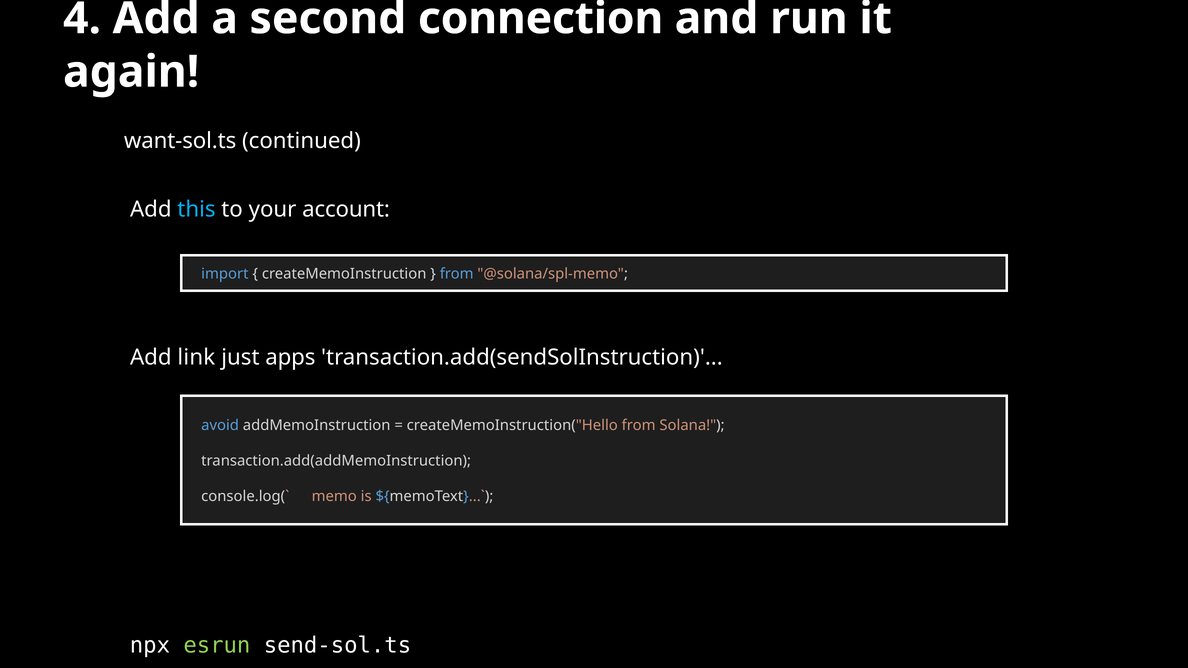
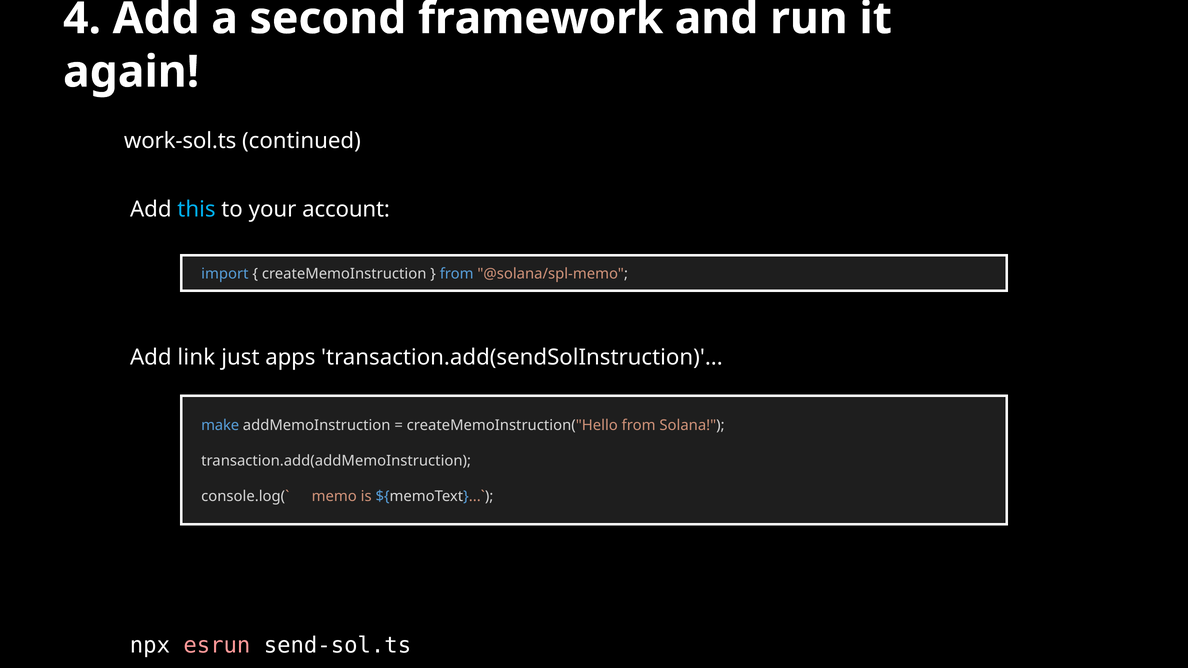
connection: connection -> framework
want-sol.ts: want-sol.ts -> work-sol.ts
avoid: avoid -> make
esrun colour: light green -> pink
